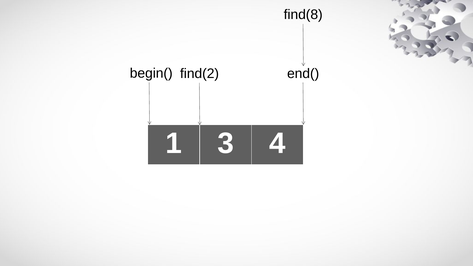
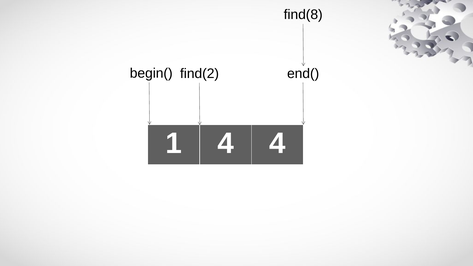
1 3: 3 -> 4
